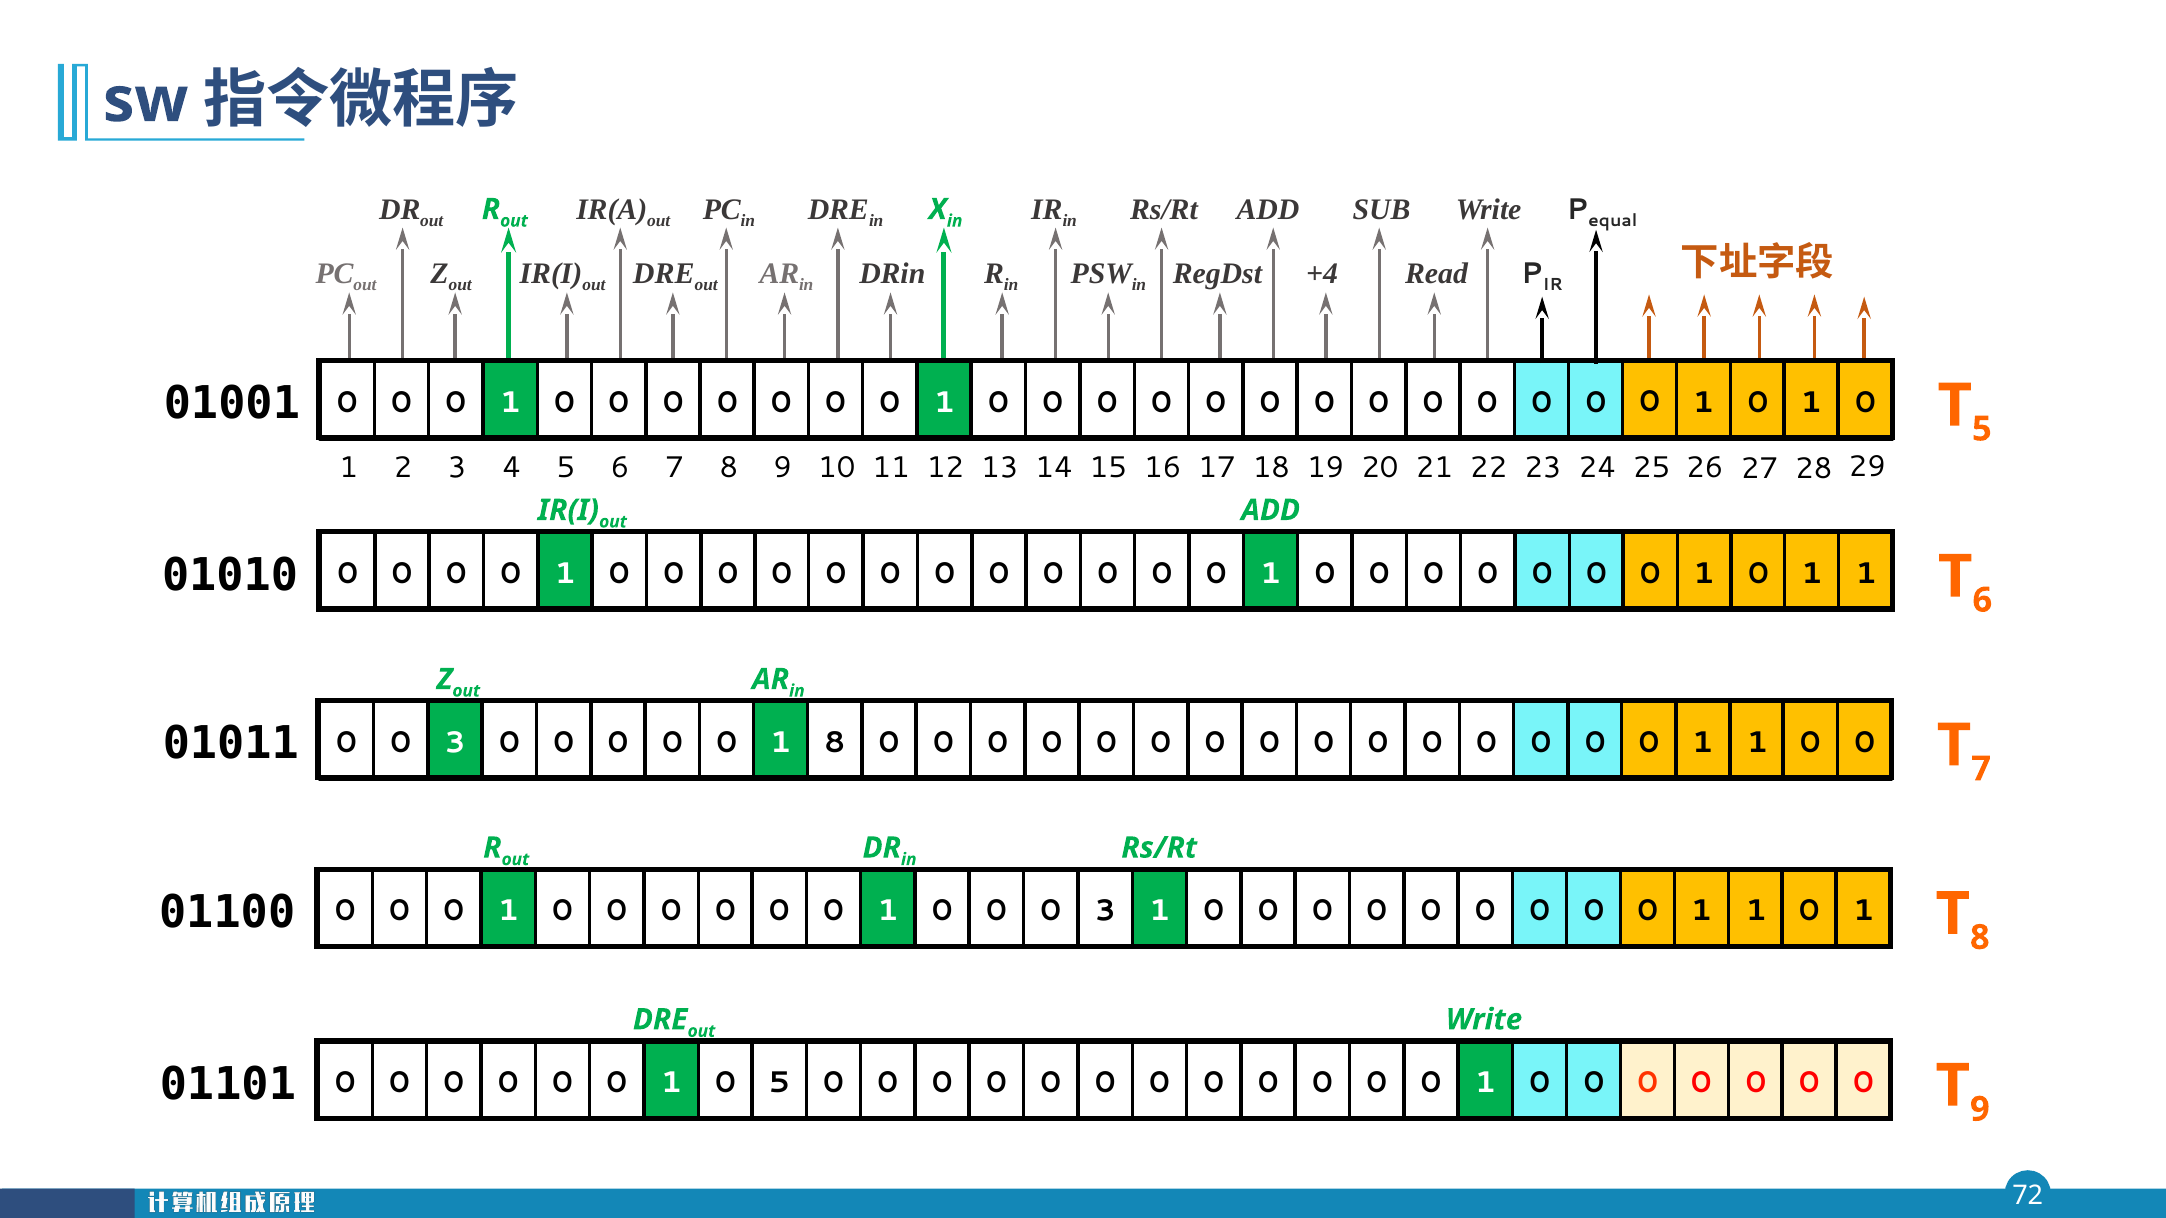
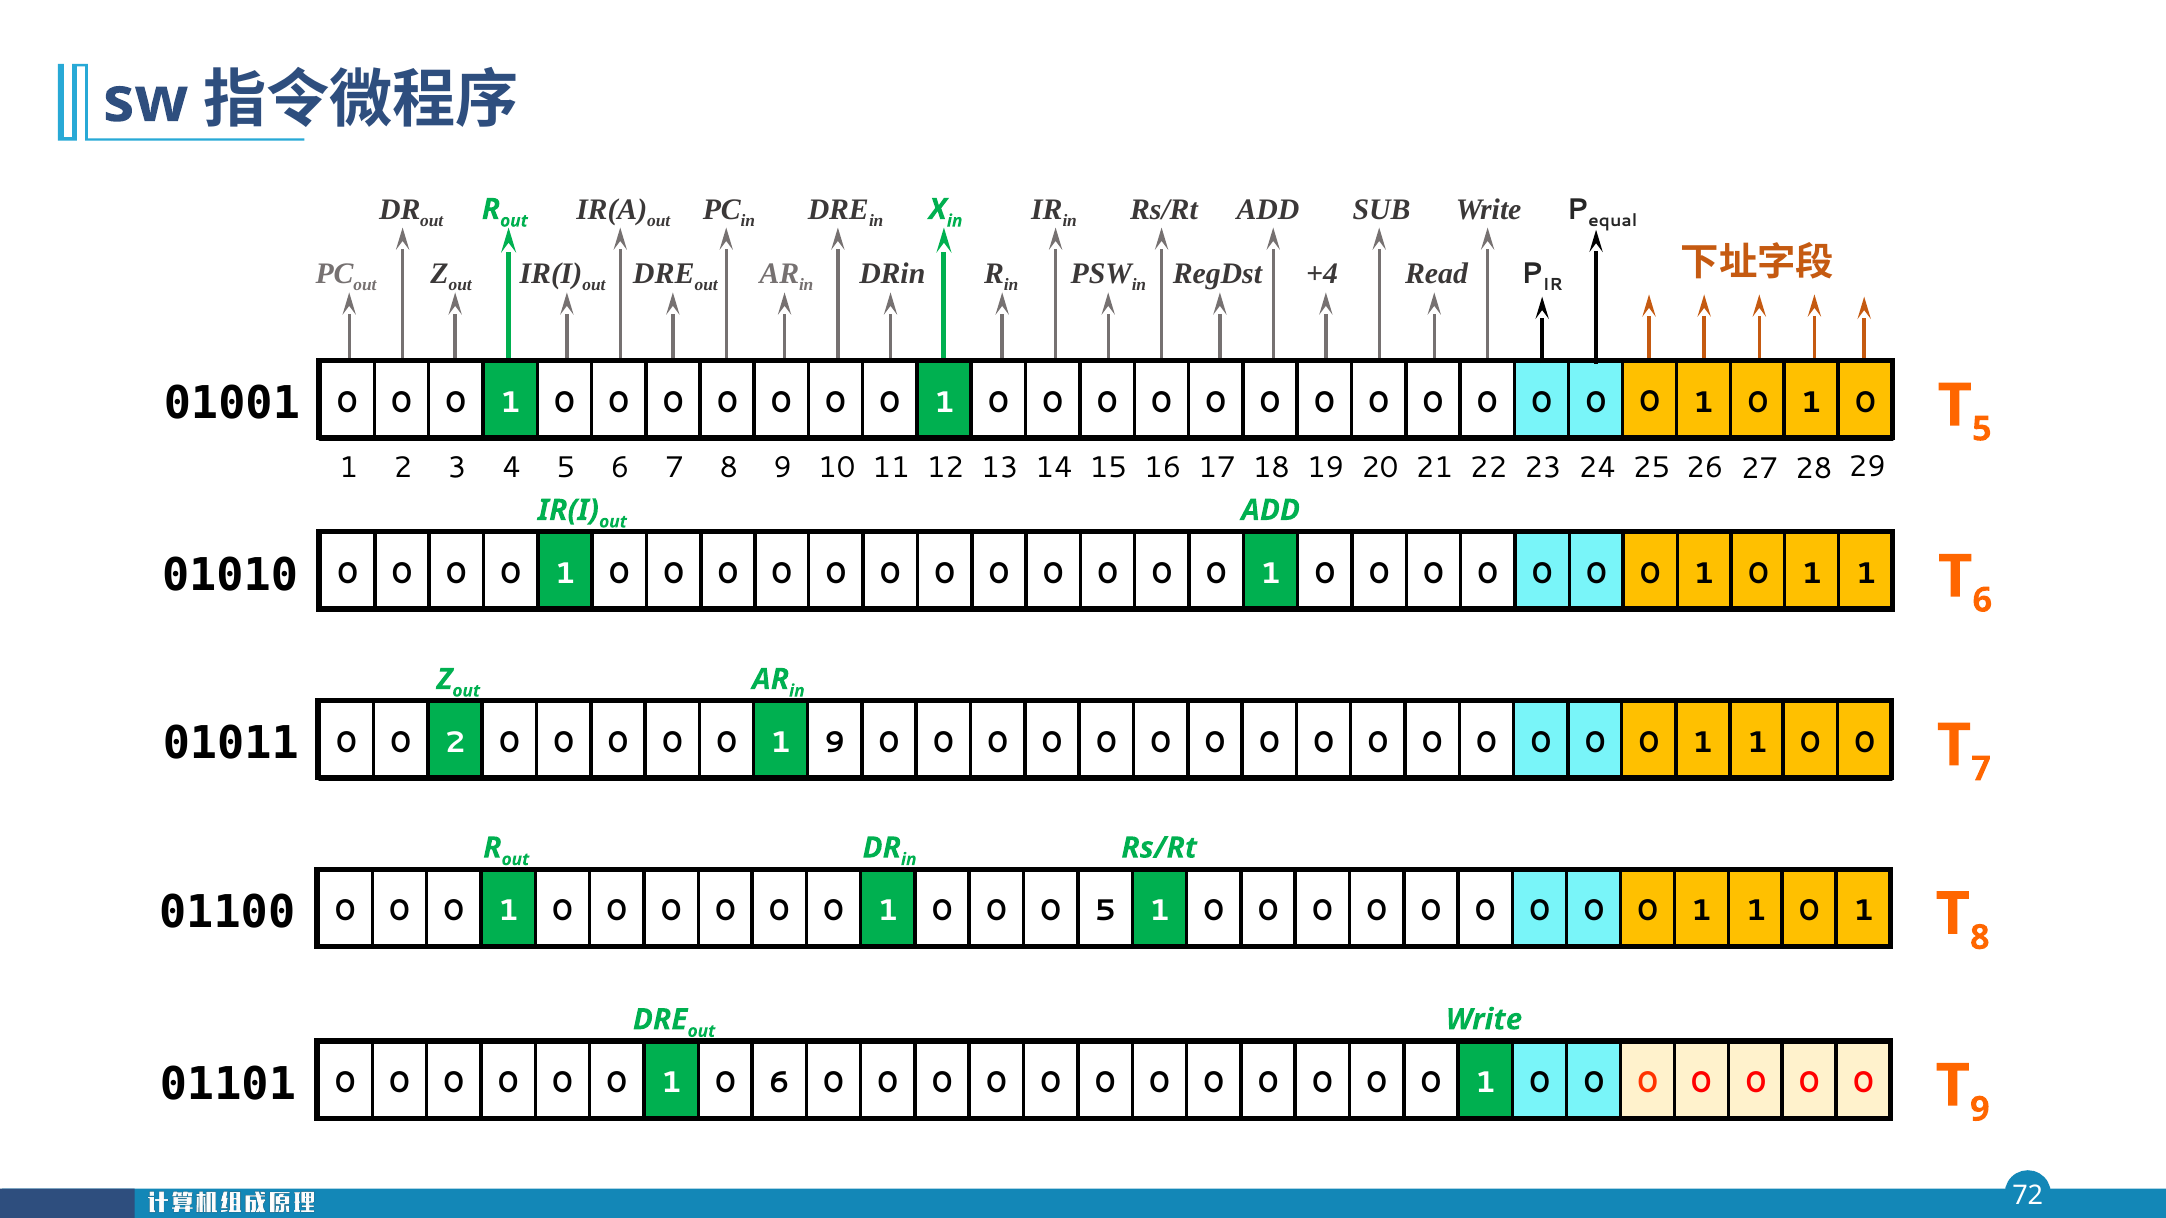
01011 0 0 3: 3 -> 2
1 8: 8 -> 9
0 0 0 3: 3 -> 5
0 5: 5 -> 6
